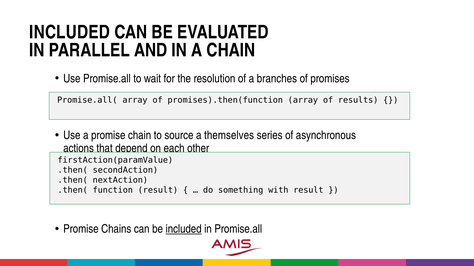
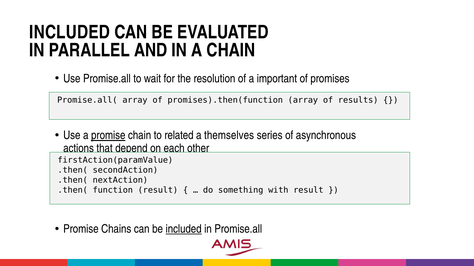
branches: branches -> important
promise at (108, 136) underline: none -> present
source: source -> related
